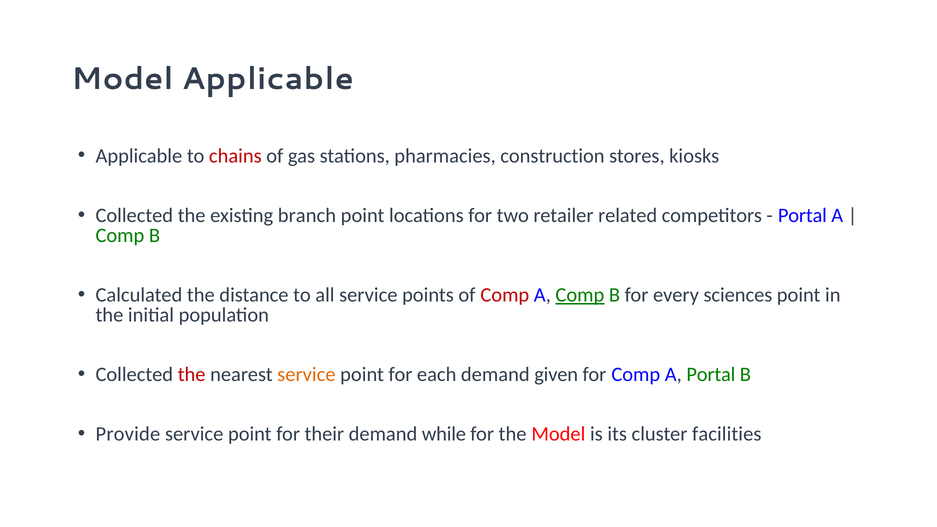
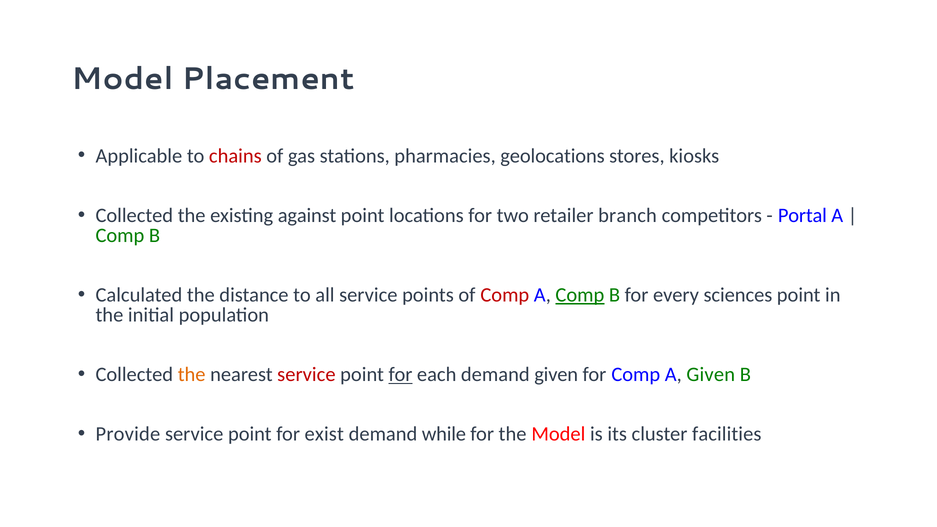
Model Applicable: Applicable -> Placement
construction: construction -> geolocations
branch: branch -> against
related: related -> branch
the at (192, 375) colour: red -> orange
service at (306, 375) colour: orange -> red
for at (400, 375) underline: none -> present
A Portal: Portal -> Given
their: their -> exist
